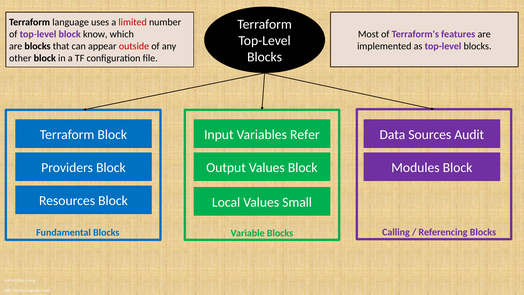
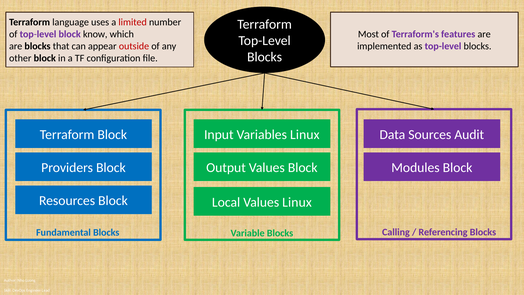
Variables Refer: Refer -> Linux
Values Small: Small -> Linux
